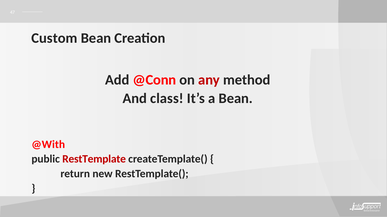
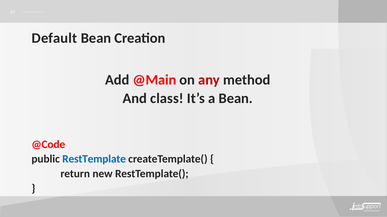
Custom: Custom -> Default
@Conn: @Conn -> @Main
@With: @With -> @Code
RestTemplate colour: red -> blue
